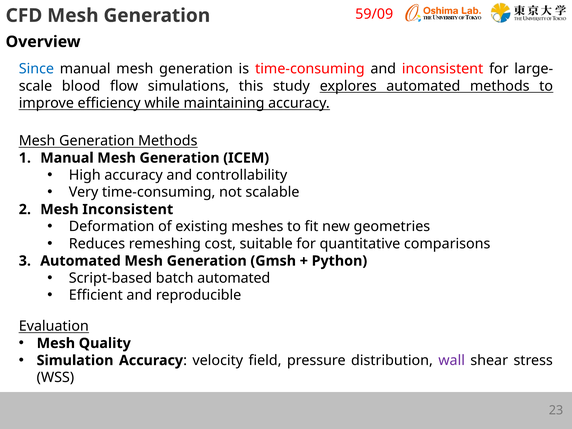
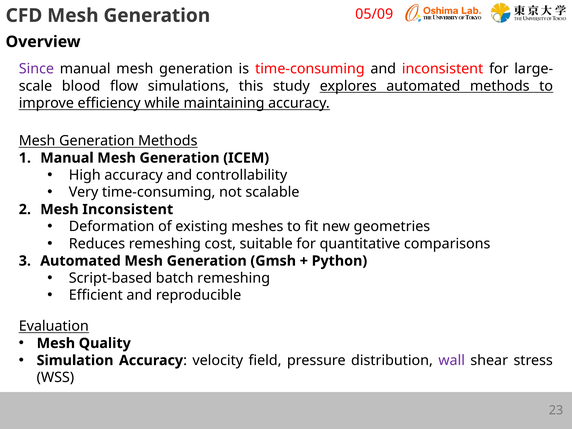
59/09: 59/09 -> 05/09
Since colour: blue -> purple
batch automated: automated -> remeshing
